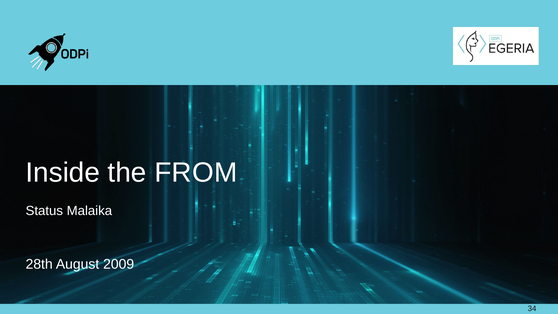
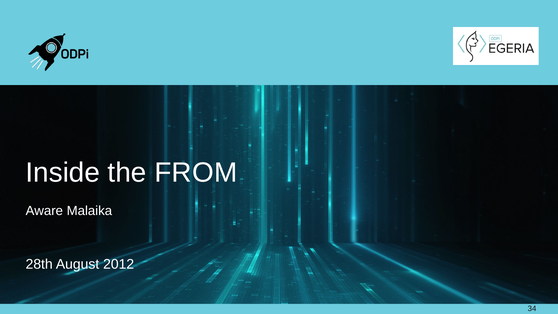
Status: Status -> Aware
2009: 2009 -> 2012
